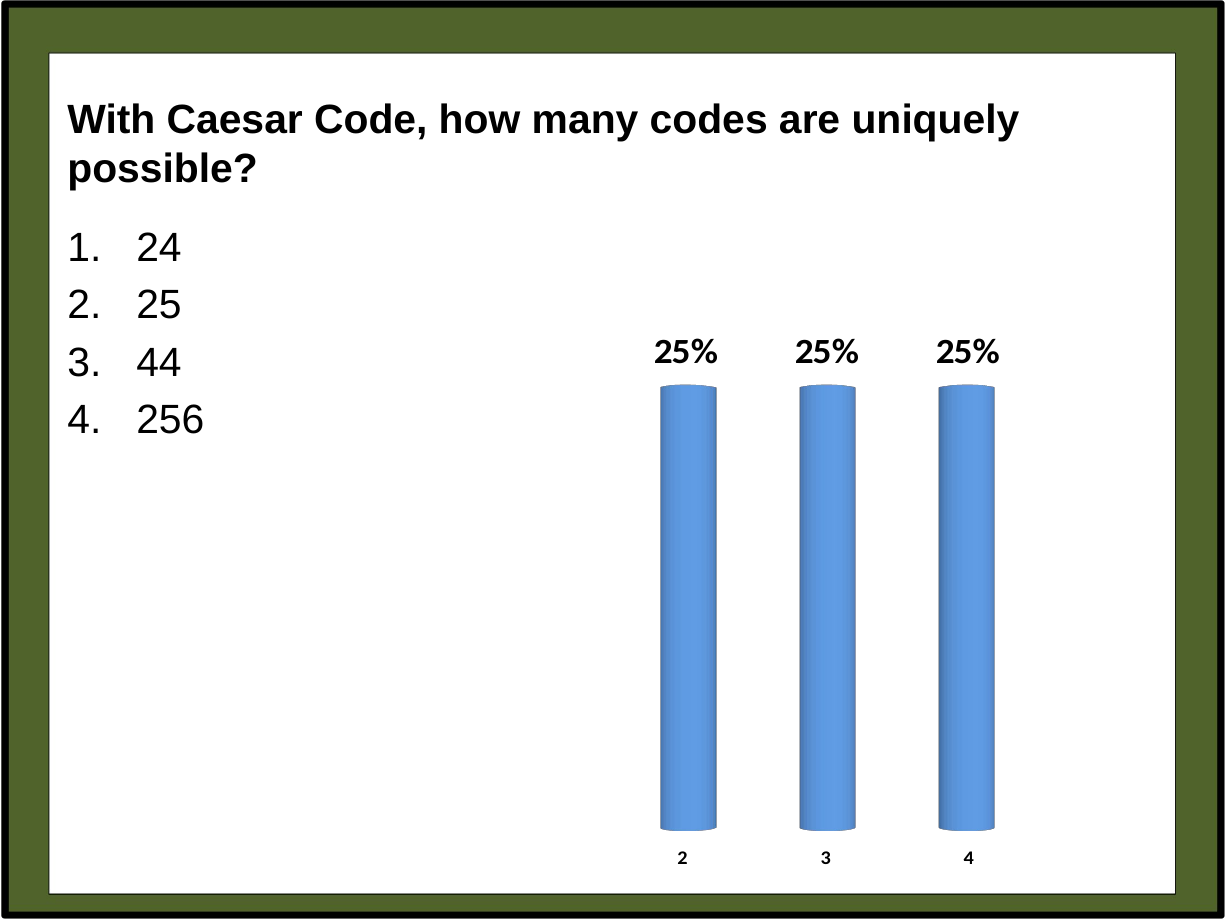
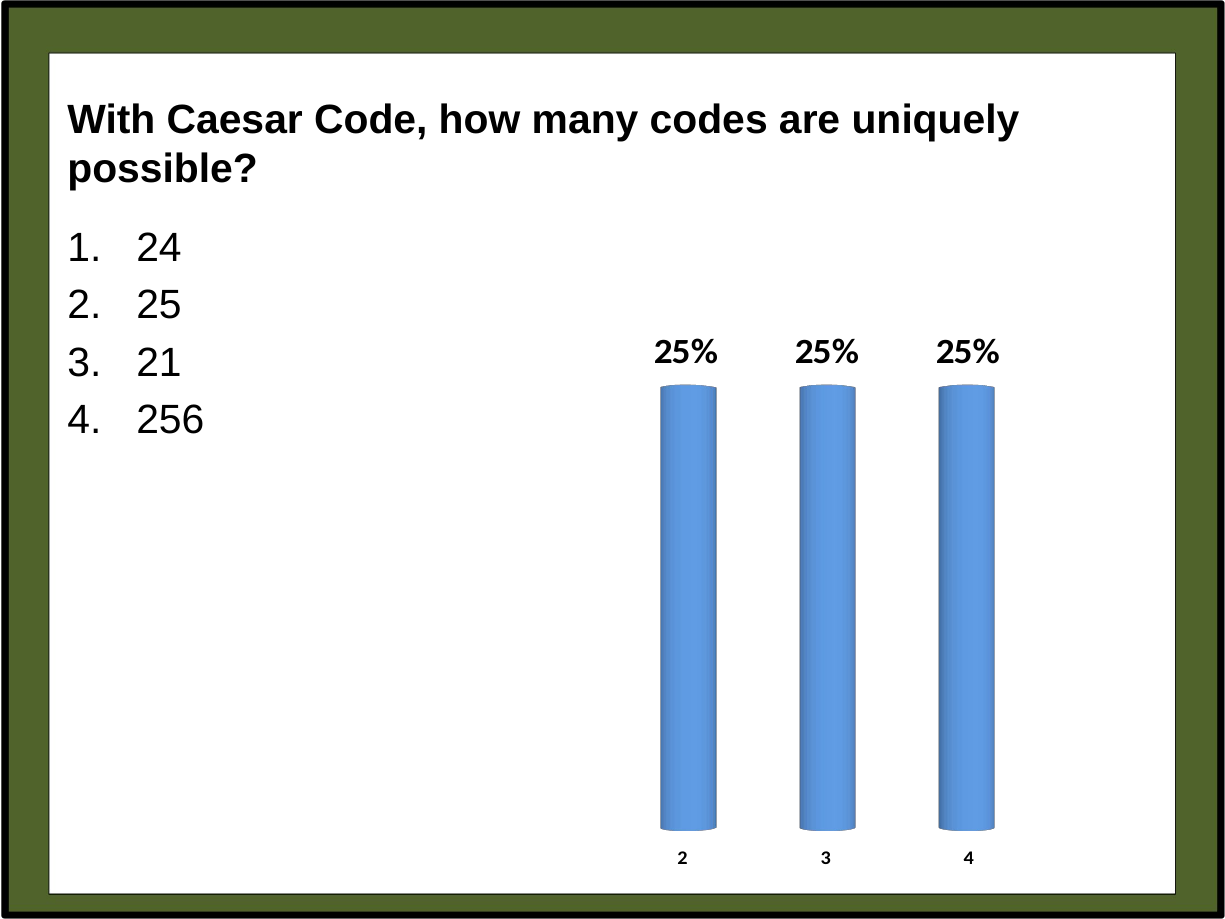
44: 44 -> 21
